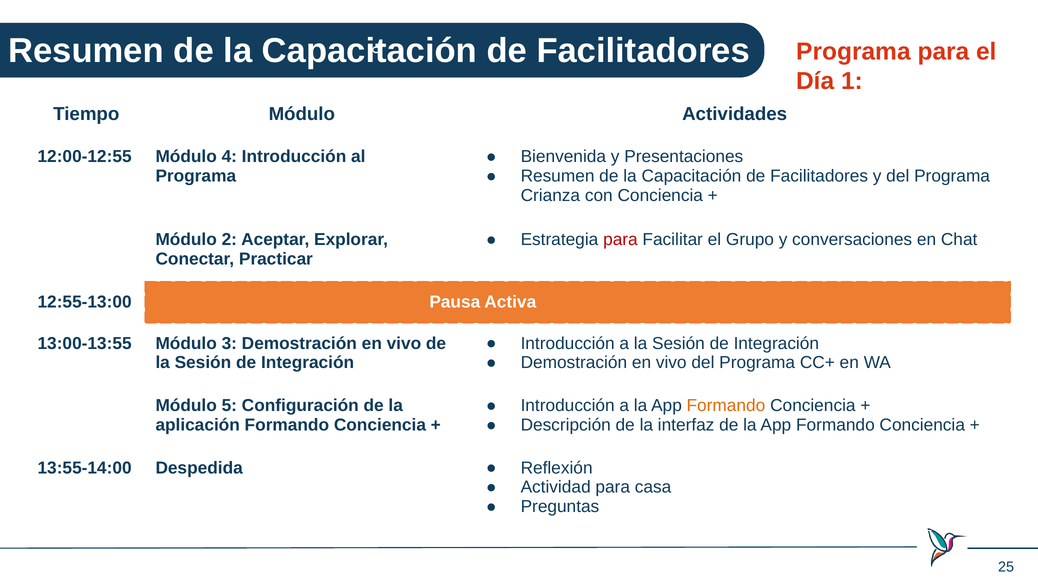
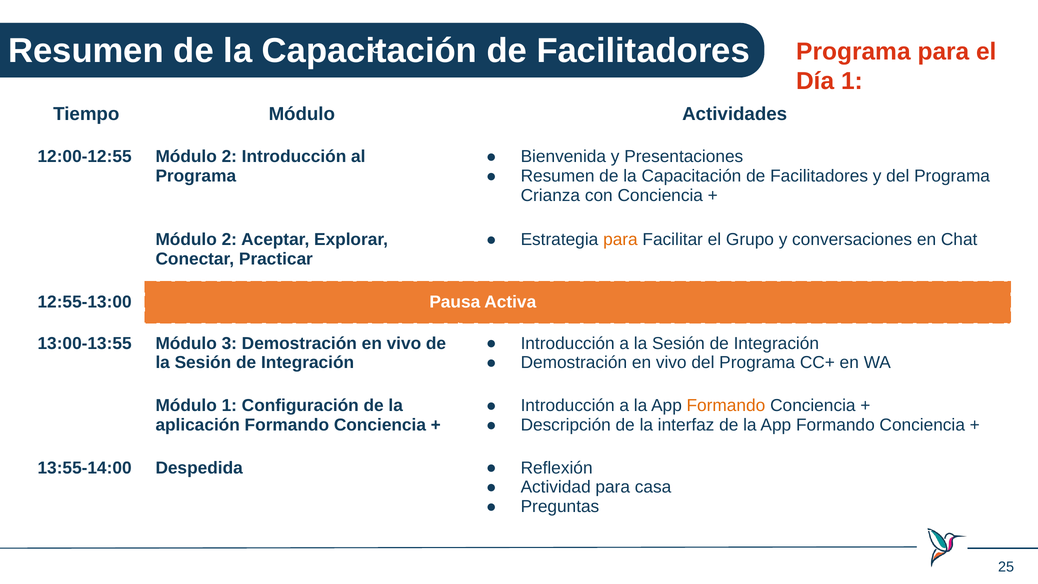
12:00-12:55 Módulo 4: 4 -> 2
para at (620, 240) colour: red -> orange
Módulo 5: 5 -> 1
